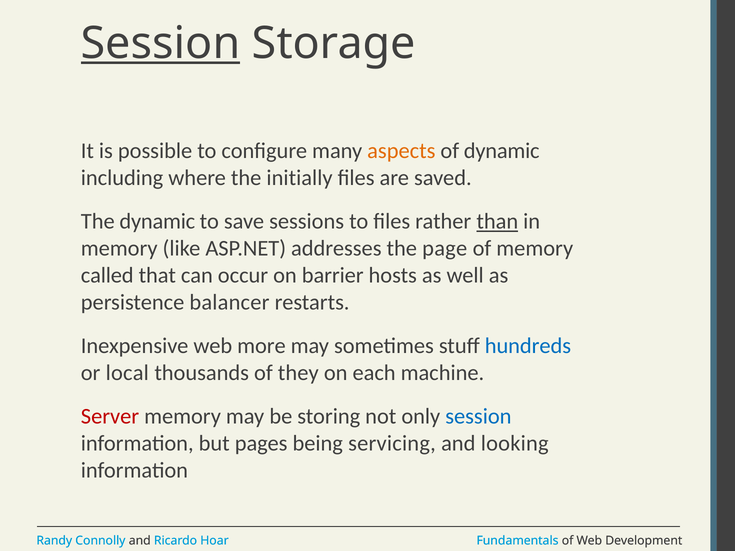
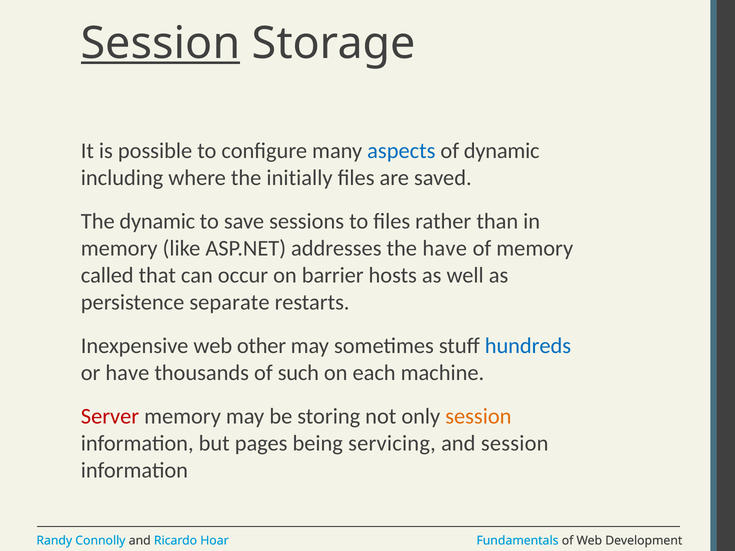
aspects colour: orange -> blue
than underline: present -> none
the page: page -> have
balancer: balancer -> separate
more: more -> other
or local: local -> have
they: they -> such
session at (478, 416) colour: blue -> orange
and looking: looking -> session
